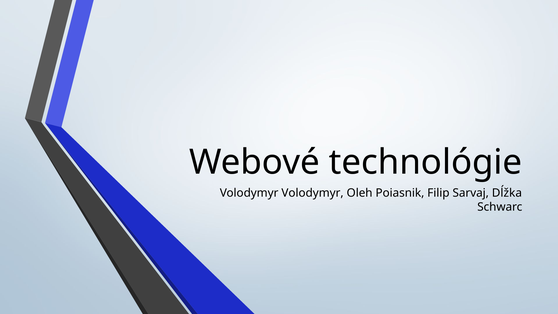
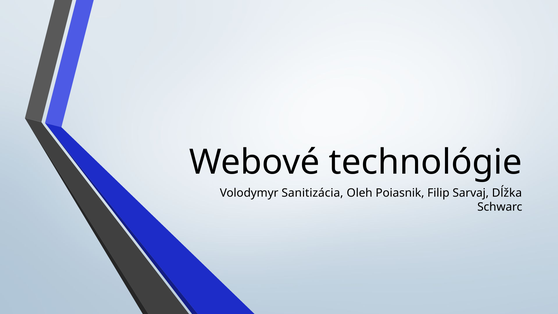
Volodymyr Volodymyr: Volodymyr -> Sanitizácia
